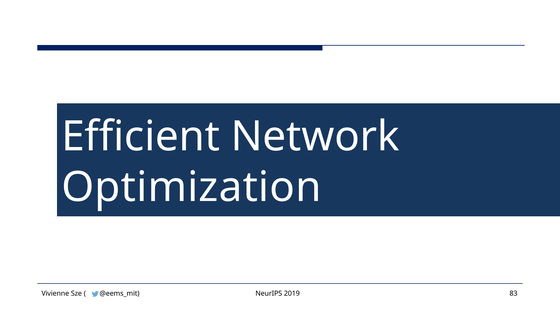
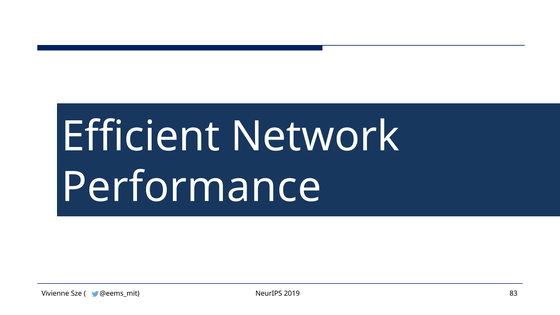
Optimization: Optimization -> Performance
